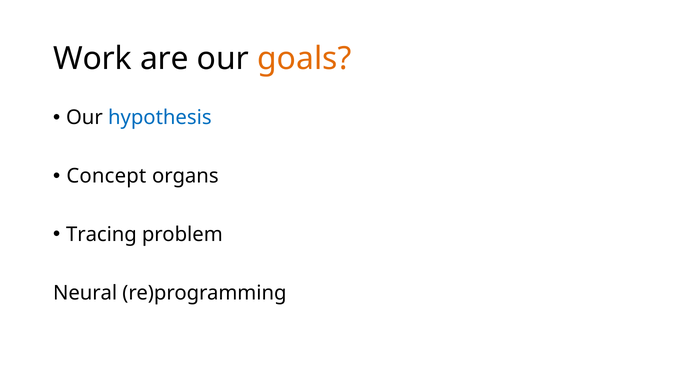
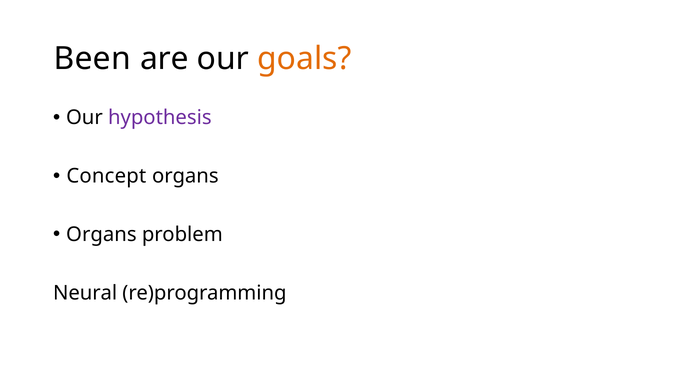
Work: Work -> Been
hypothesis colour: blue -> purple
Tracing at (101, 234): Tracing -> Organs
